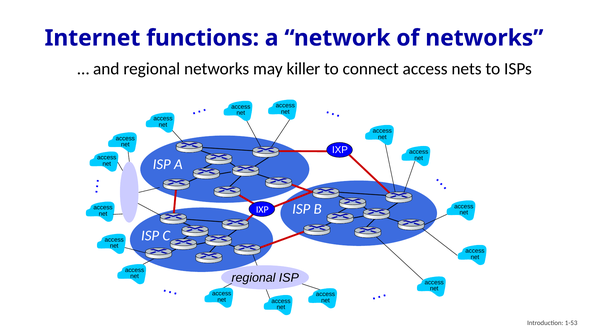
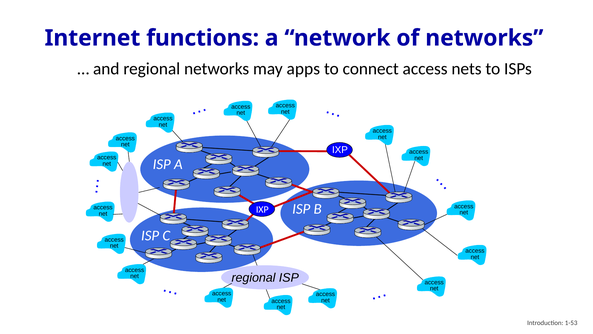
killer: killer -> apps
